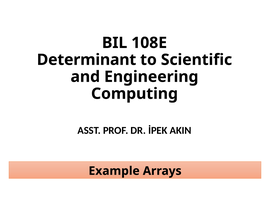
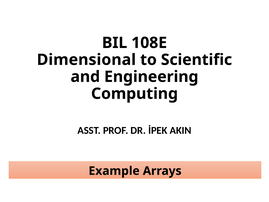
Determinant: Determinant -> Dimensional
